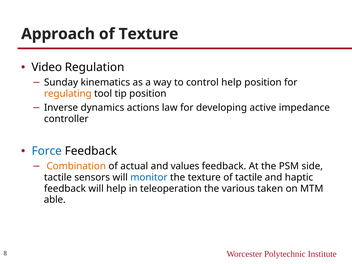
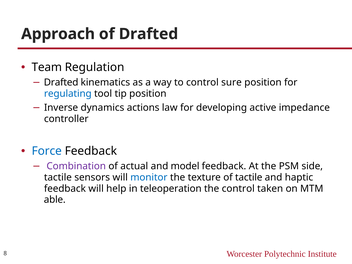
of Texture: Texture -> Drafted
Video: Video -> Team
Sunday at (61, 82): Sunday -> Drafted
control help: help -> sure
regulating colour: orange -> blue
Combination colour: orange -> purple
values: values -> model
the various: various -> control
